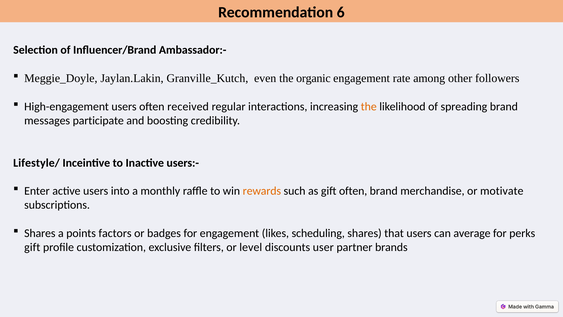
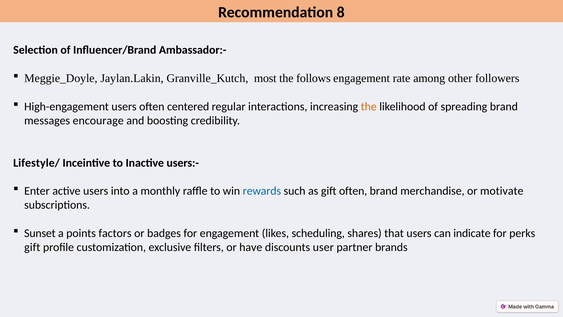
6: 6 -> 8
even: even -> most
organic: organic -> follows
received: received -> centered
participate: participate -> encourage
rewards colour: orange -> blue
Shares at (40, 233): Shares -> Sunset
average: average -> indicate
level: level -> have
